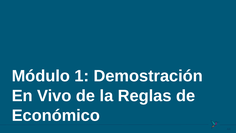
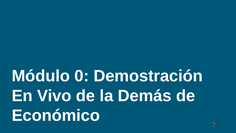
1: 1 -> 0
Reglas: Reglas -> Demás
